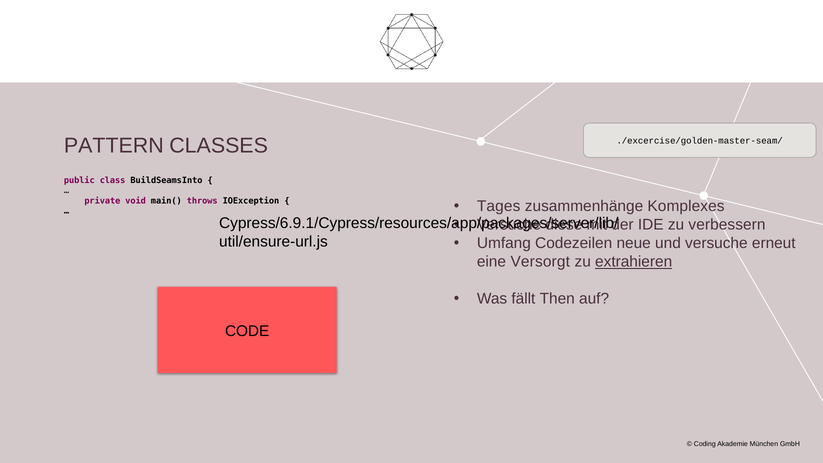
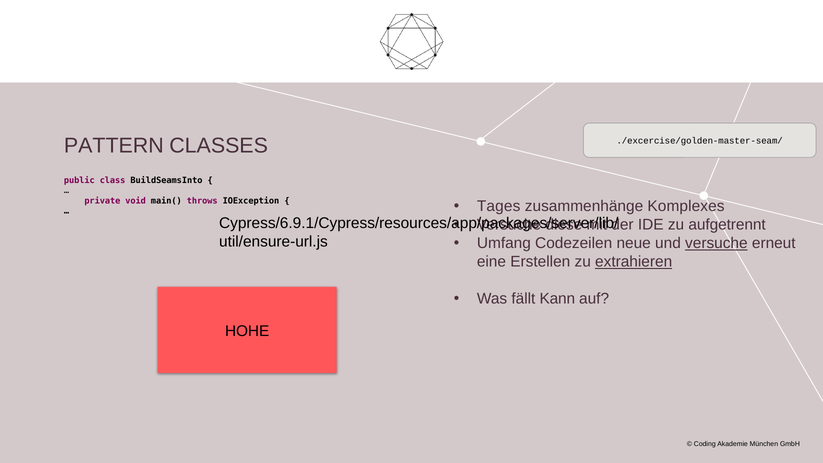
verbessern: verbessern -> aufgetrennt
versuche at (716, 243) underline: none -> present
Versorgt: Versorgt -> Erstellen
Then: Then -> Kann
CODE: CODE -> HOHE
